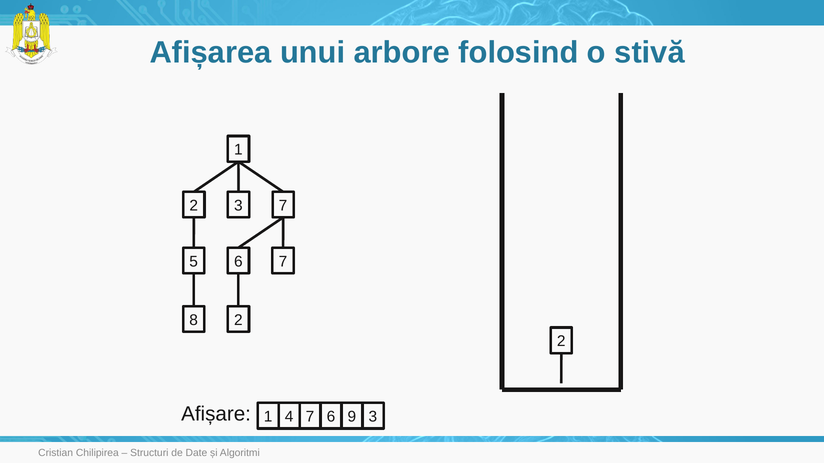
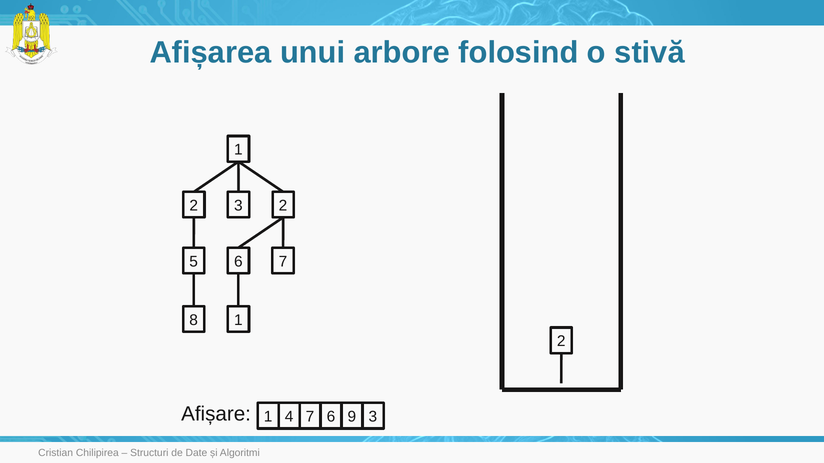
3 7: 7 -> 2
8 2: 2 -> 1
